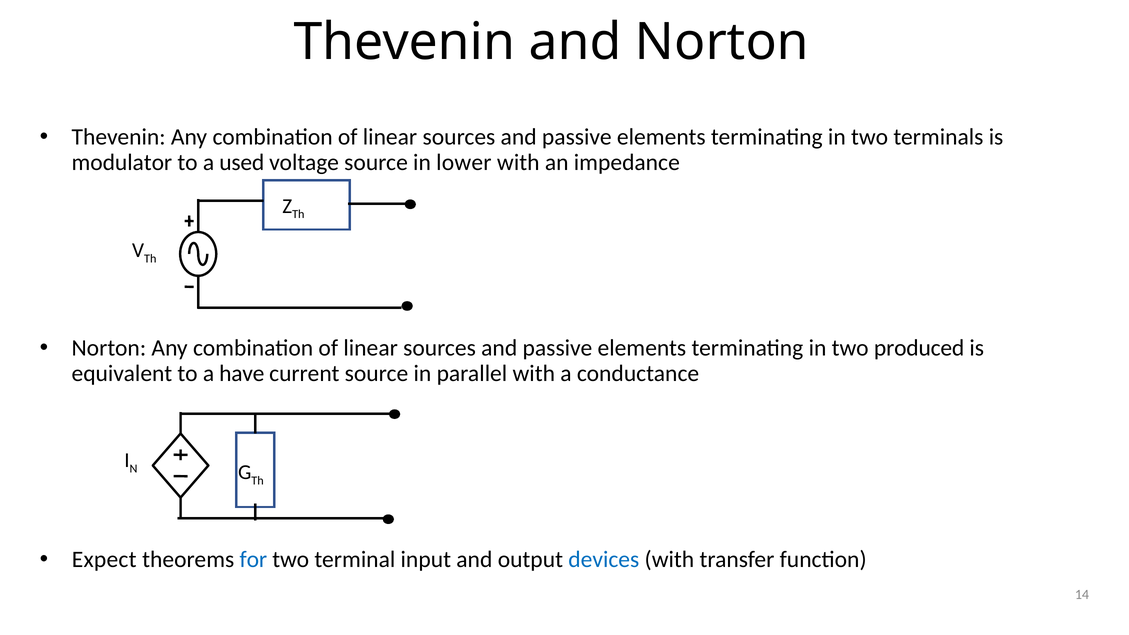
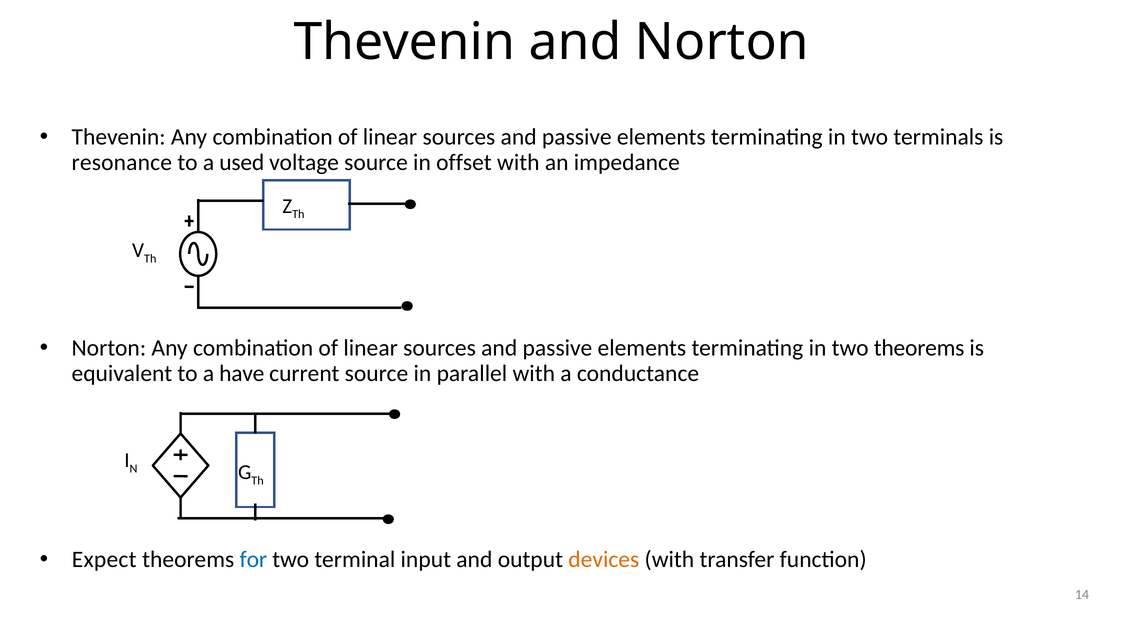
modulator: modulator -> resonance
lower: lower -> offset
two produced: produced -> theorems
devices colour: blue -> orange
